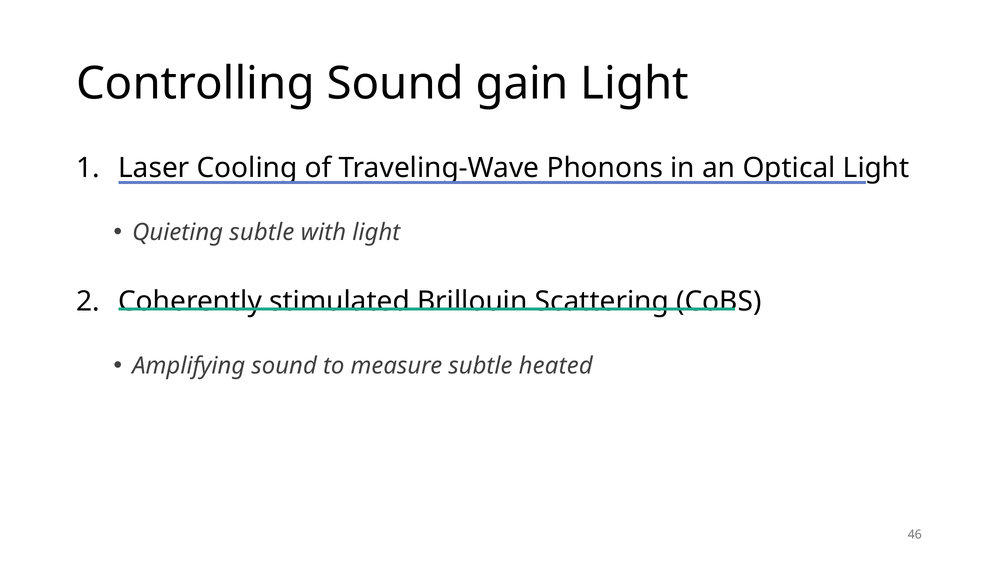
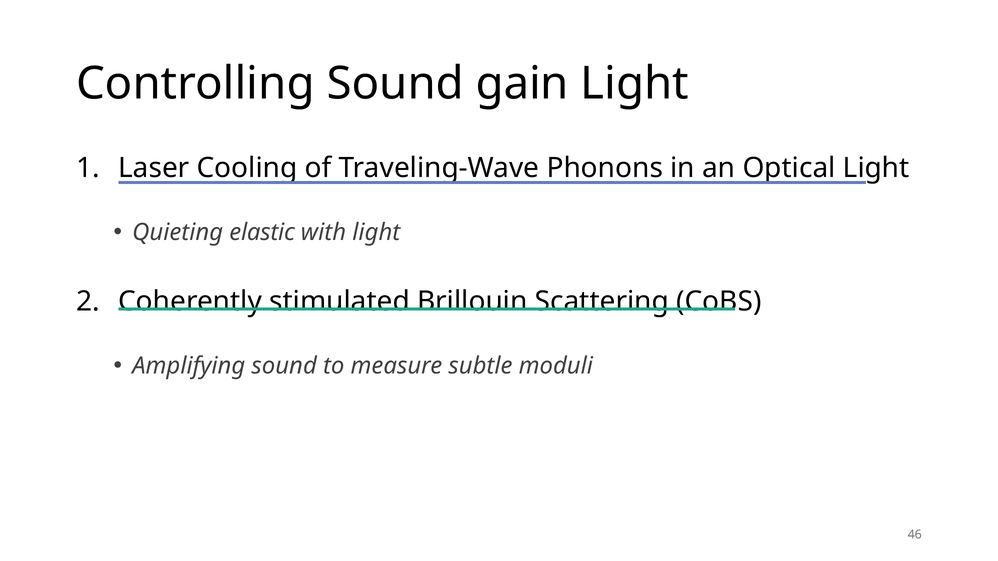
Quieting subtle: subtle -> elastic
heated: heated -> moduli
